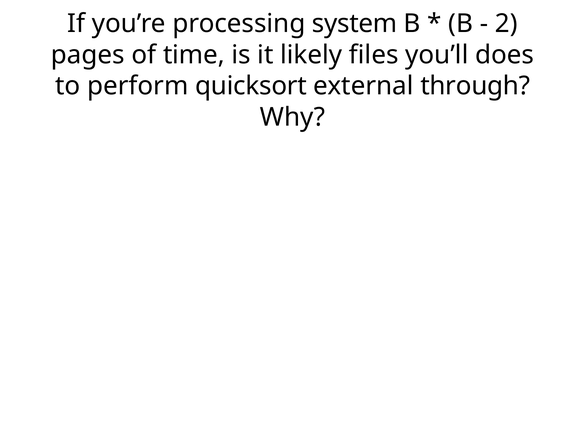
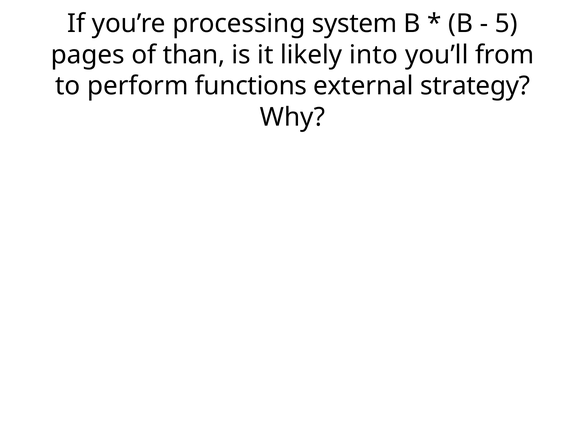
2: 2 -> 5
time: time -> than
files: files -> into
does: does -> from
quicksort: quicksort -> functions
through: through -> strategy
